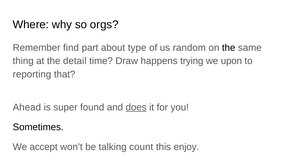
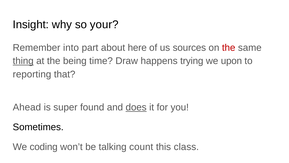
Where: Where -> Insight
orgs: orgs -> your
find: find -> into
type: type -> here
random: random -> sources
the at (229, 47) colour: black -> red
thing underline: none -> present
detail: detail -> being
accept: accept -> coding
enjoy: enjoy -> class
